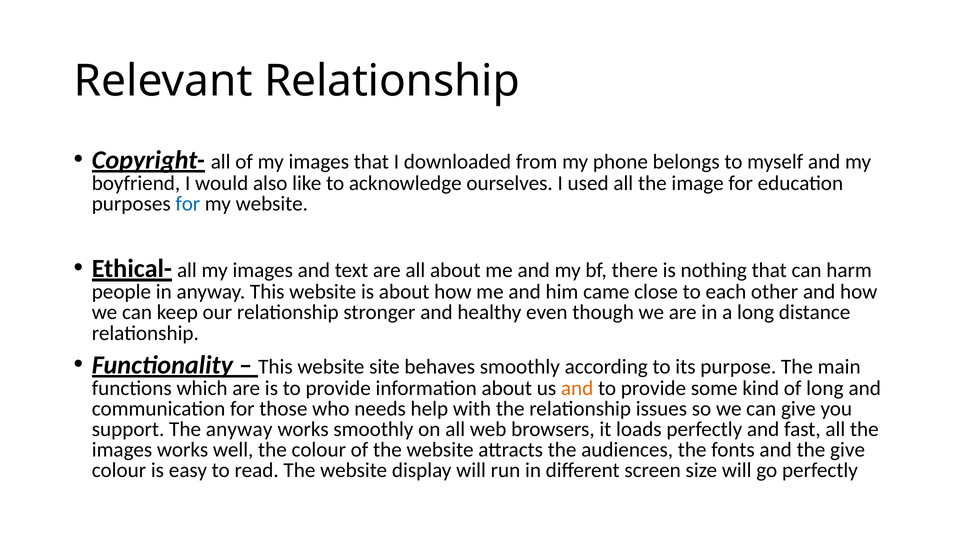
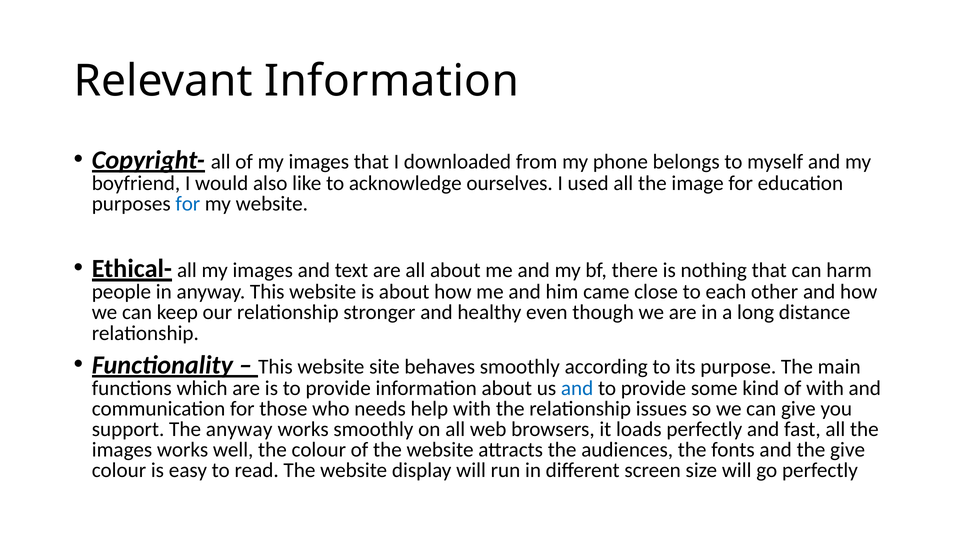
Relevant Relationship: Relationship -> Information
and at (577, 388) colour: orange -> blue
of long: long -> with
